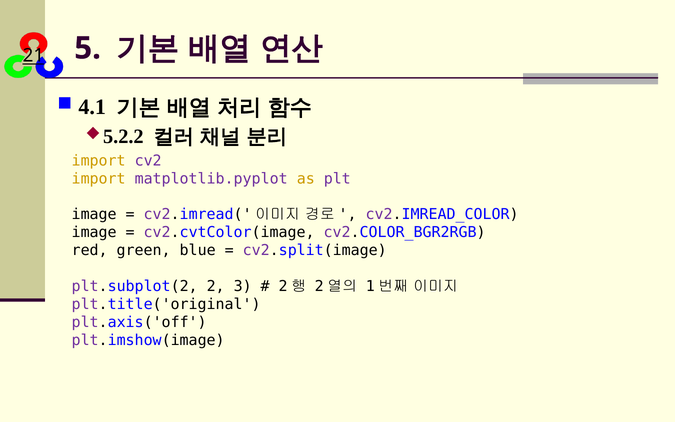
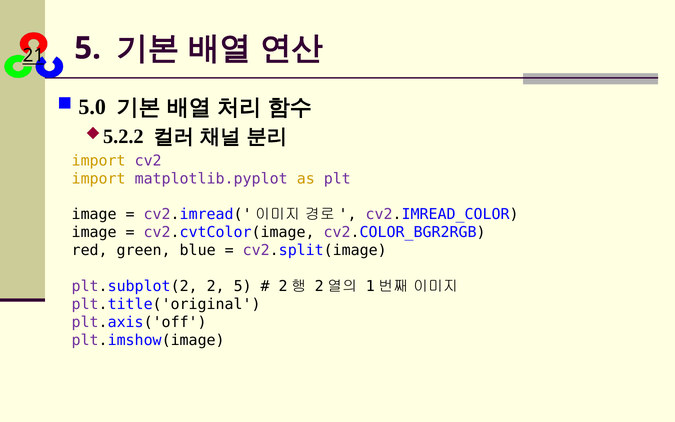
4.1: 4.1 -> 5.0
2 3: 3 -> 5
